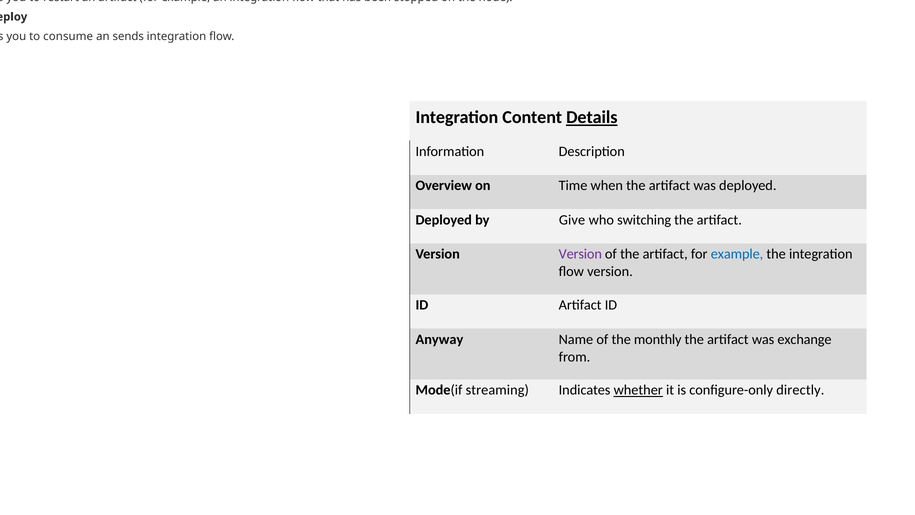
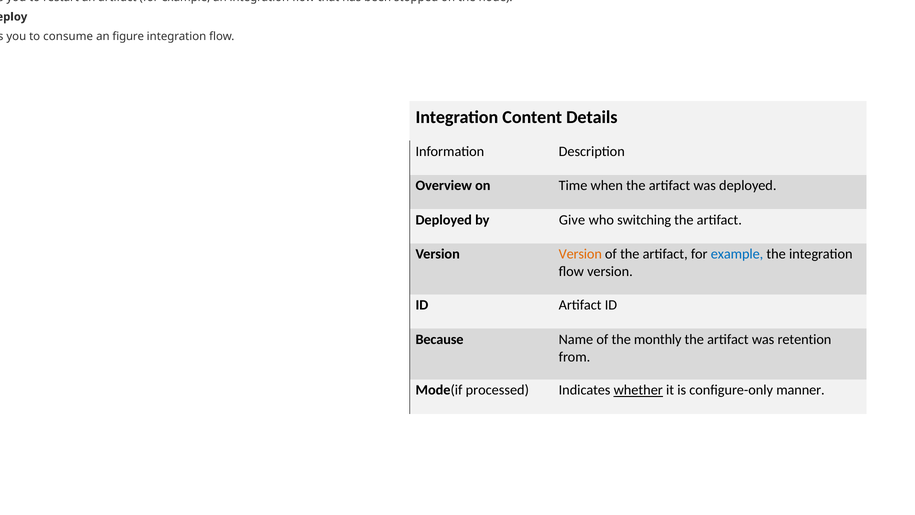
sends: sends -> figure
Details at (592, 117) underline: present -> none
Version at (580, 254) colour: purple -> orange
Anyway: Anyway -> Because
exchange: exchange -> retention
streaming: streaming -> processed
directly: directly -> manner
